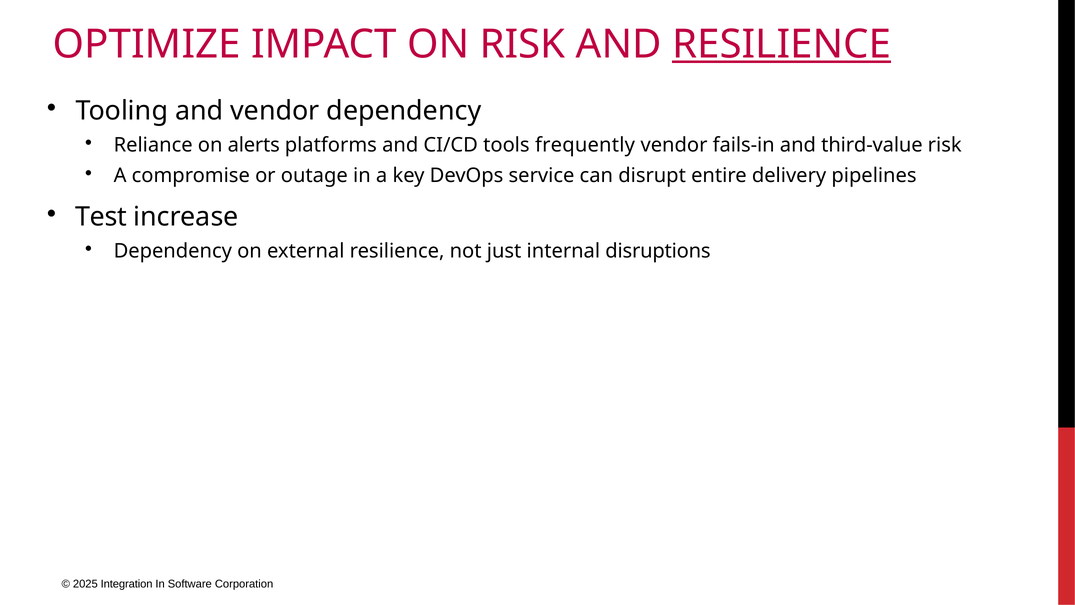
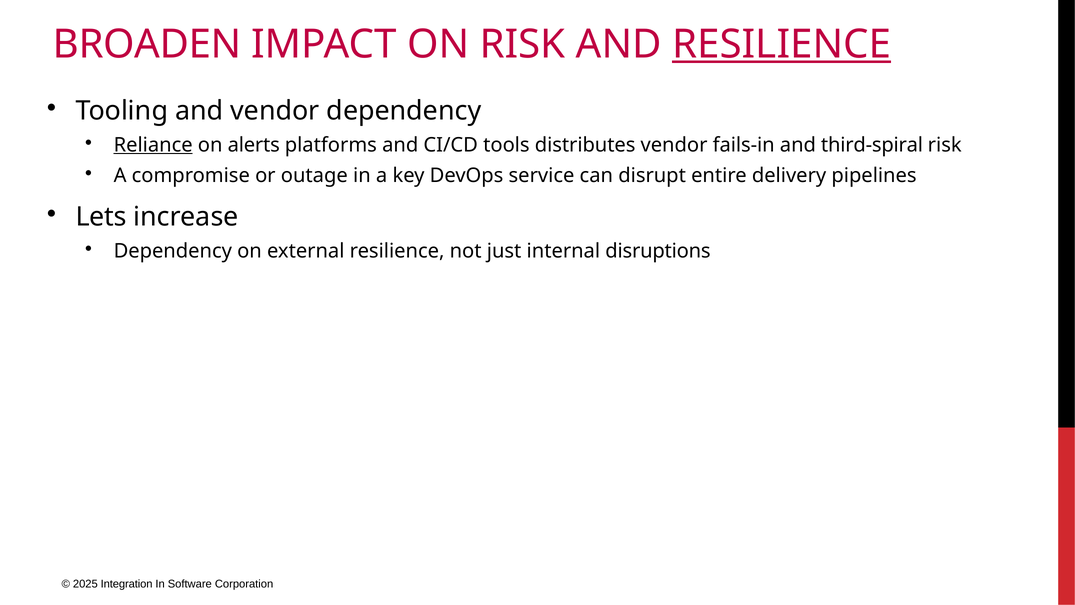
OPTIMIZE: OPTIMIZE -> BROADEN
Reliance underline: none -> present
frequently: frequently -> distributes
third-value: third-value -> third-spiral
Test: Test -> Lets
